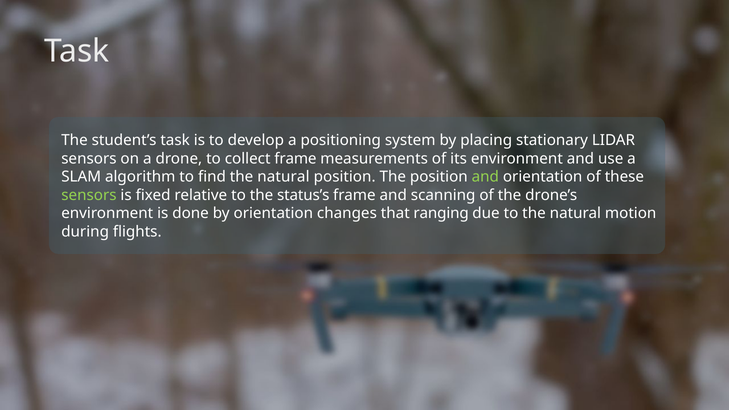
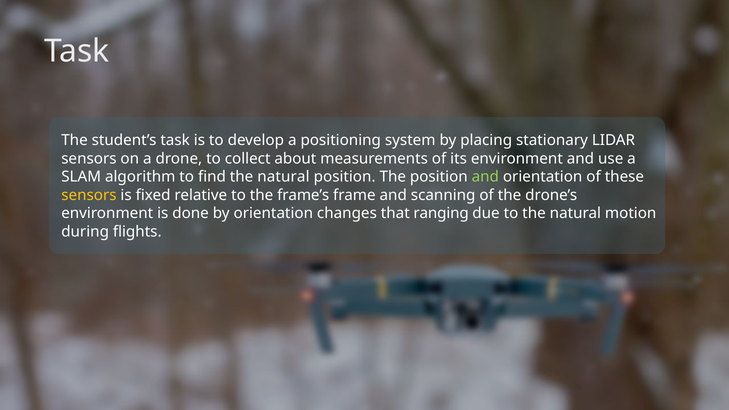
collect frame: frame -> about
sensors at (89, 195) colour: light green -> yellow
status’s: status’s -> frame’s
